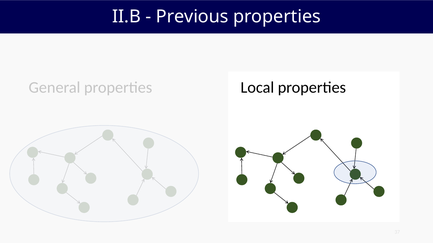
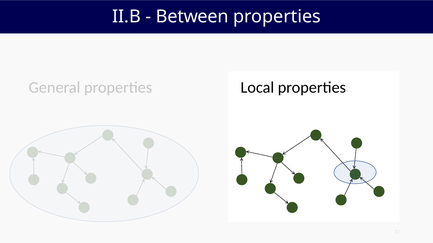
Previous: Previous -> Between
